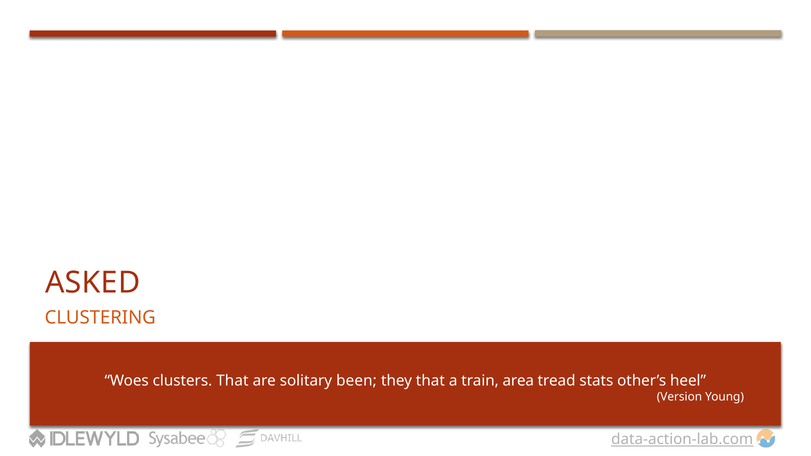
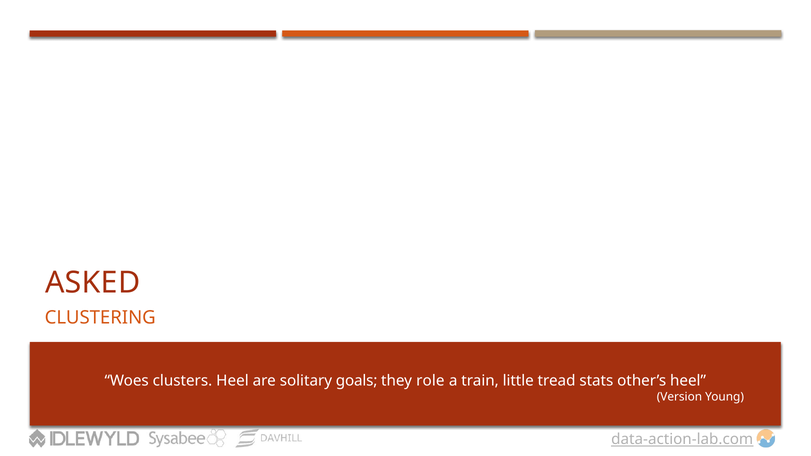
clusters That: That -> Heel
been: been -> goals
they that: that -> role
area: area -> little
